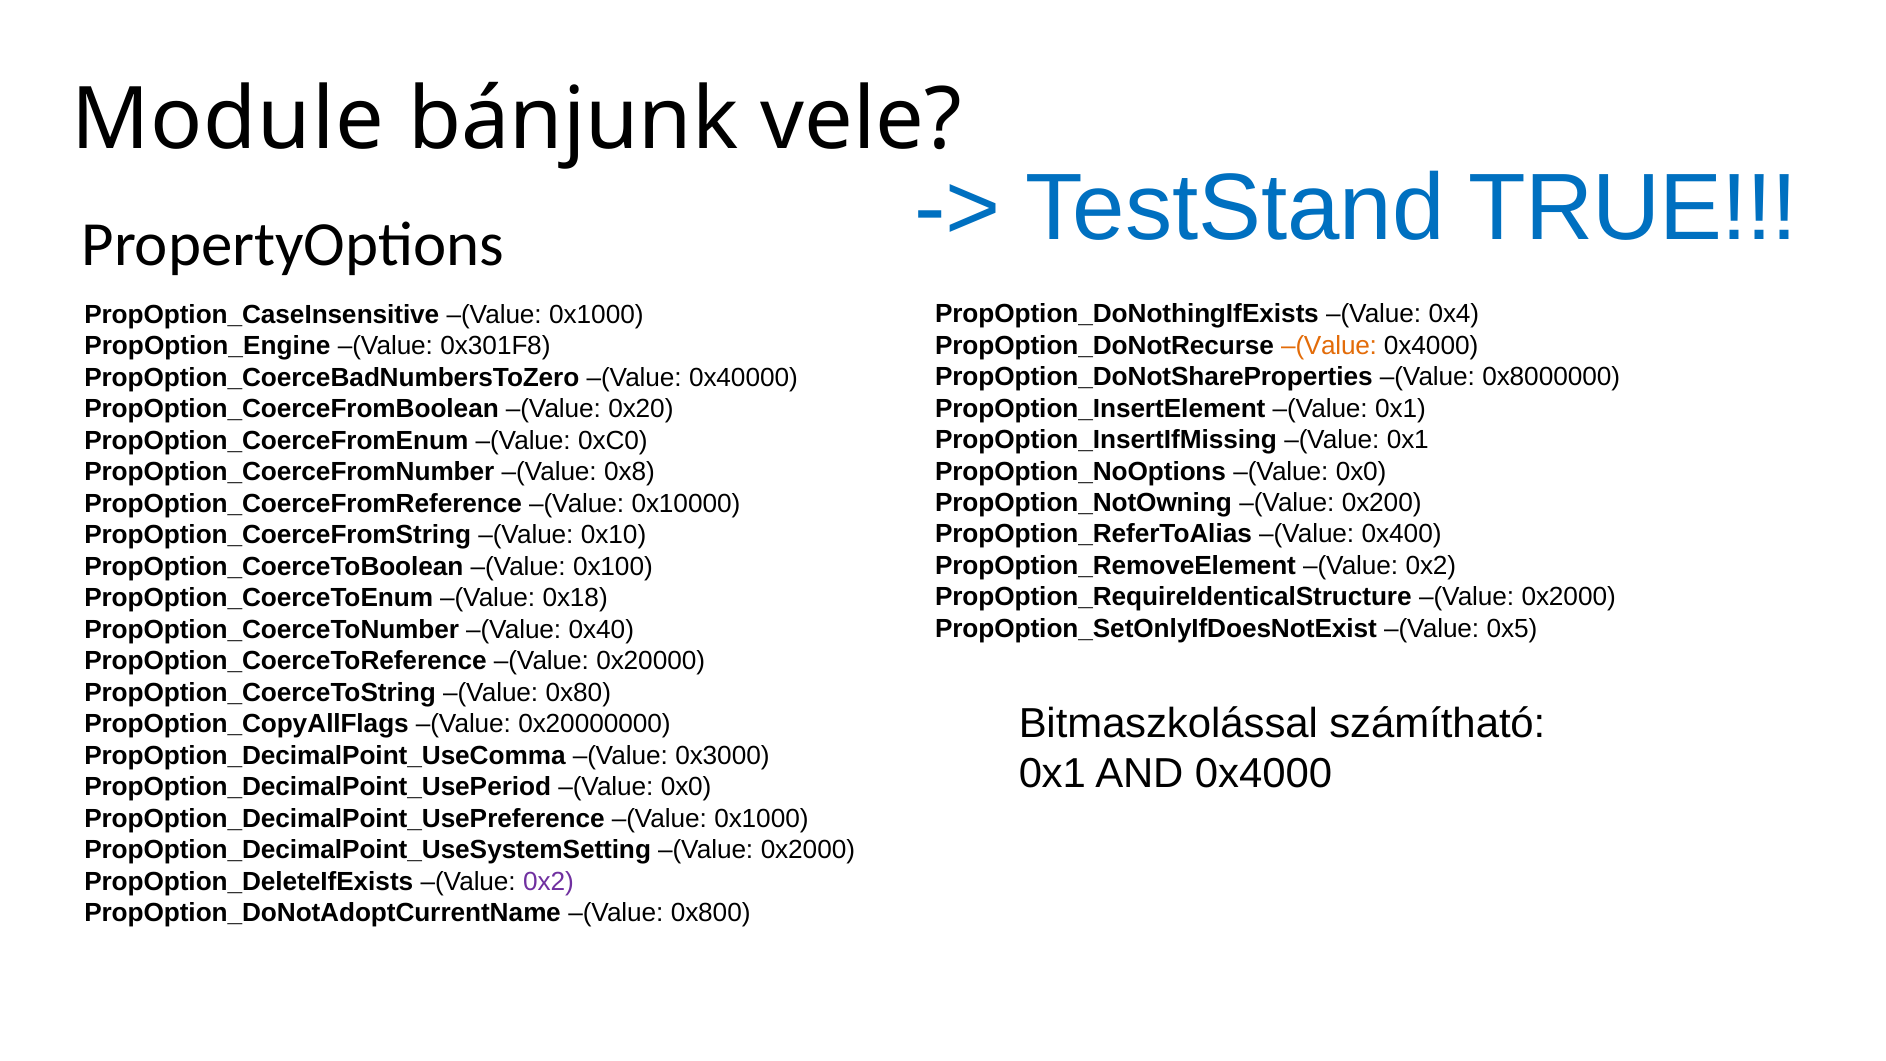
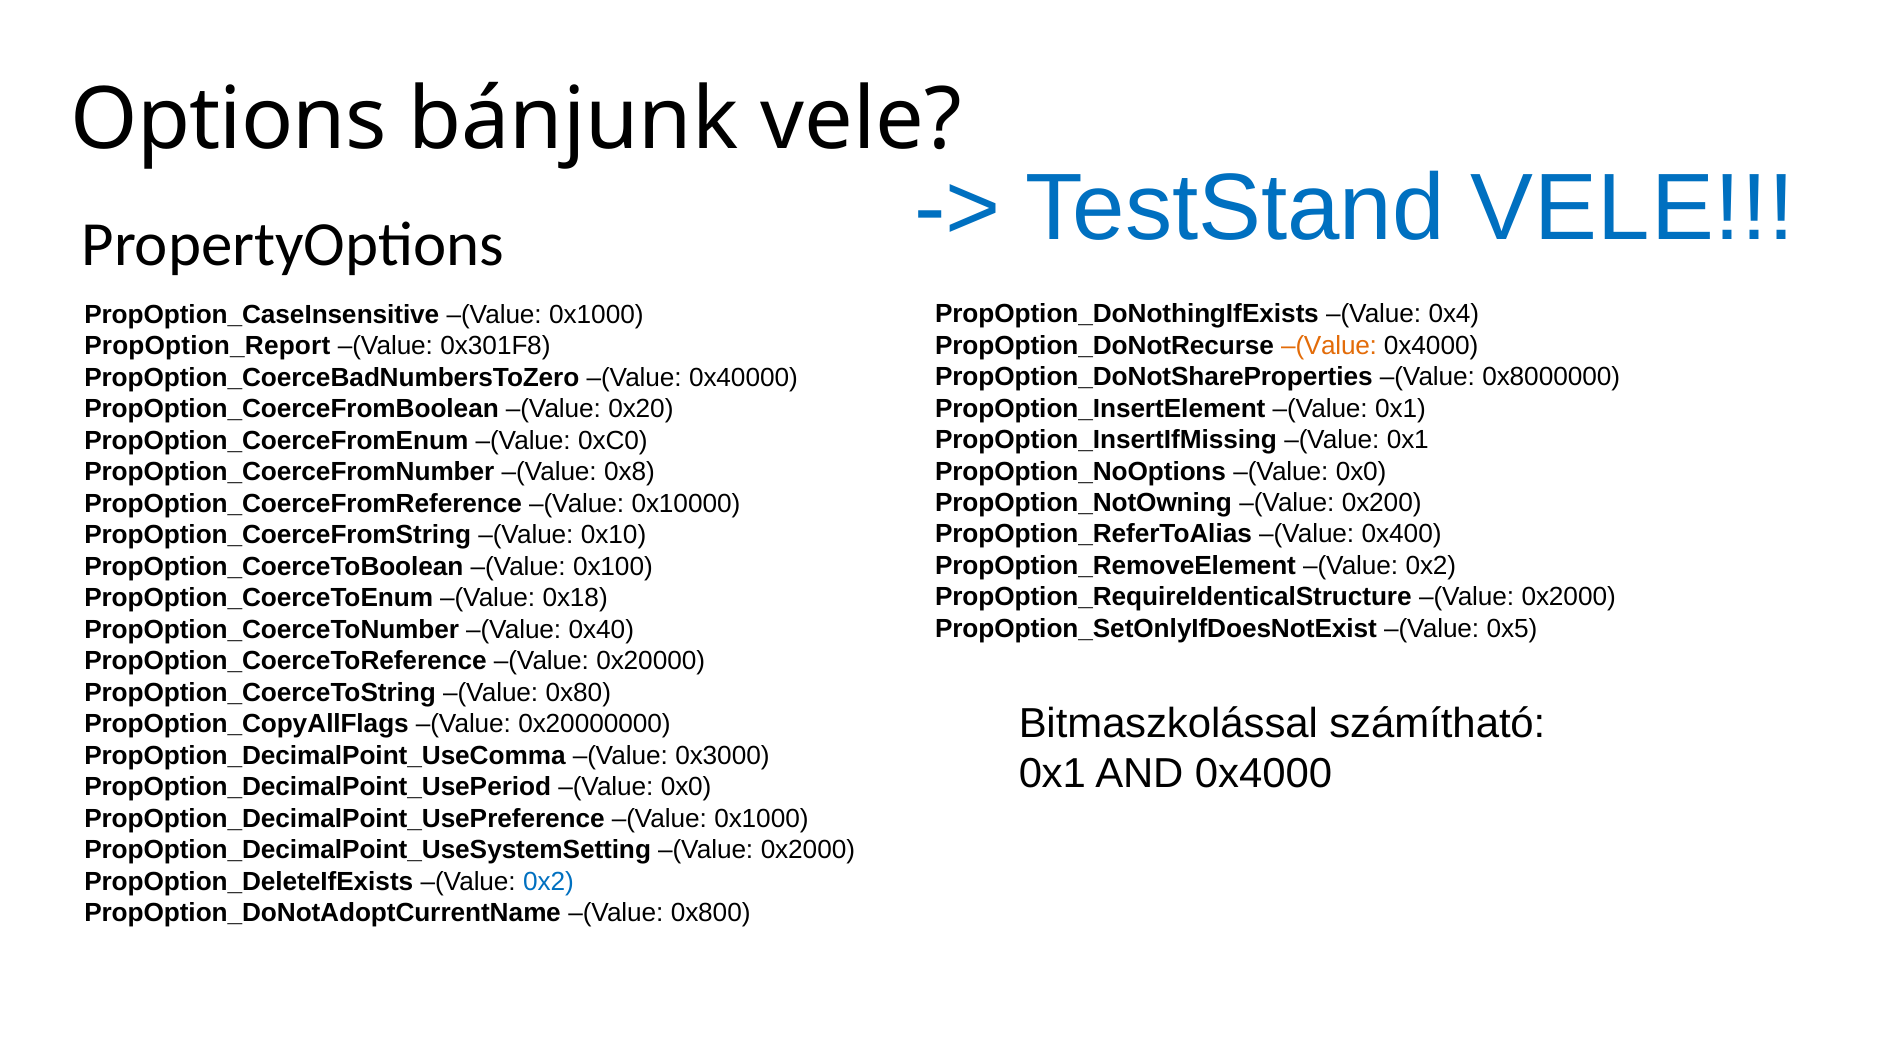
Module: Module -> Options
TestStand TRUE: TRUE -> VELE
PropOption_Engine: PropOption_Engine -> PropOption_Report
0x2 at (548, 881) colour: purple -> blue
